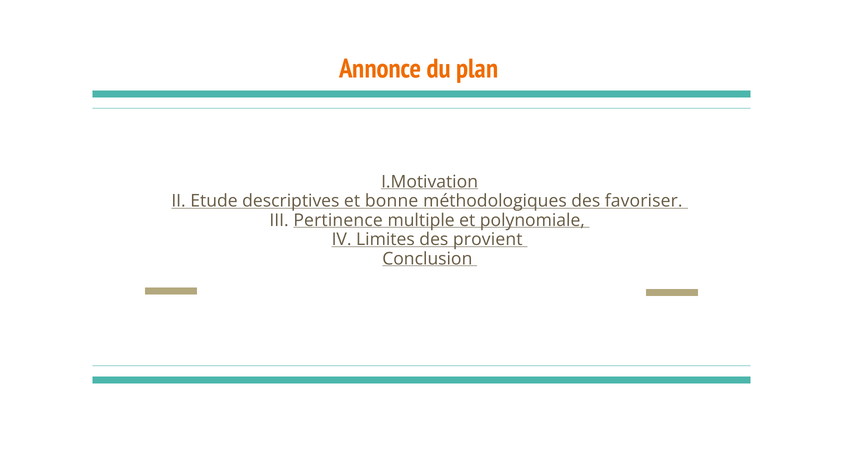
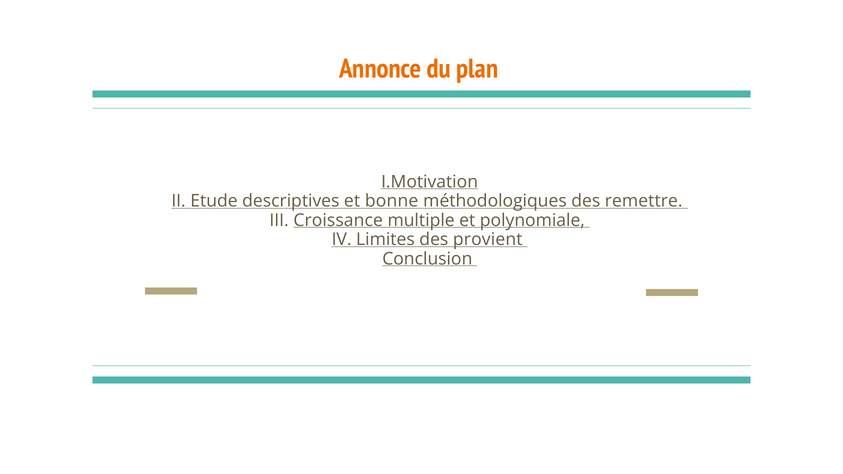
favoriser: favoriser -> remettre
Pertinence: Pertinence -> Croissance
